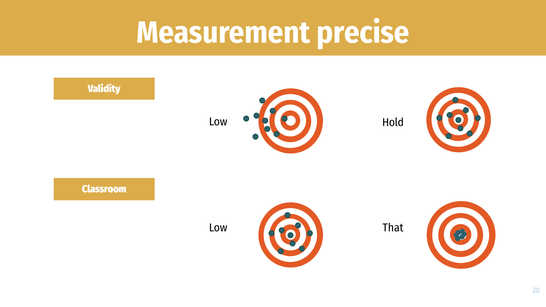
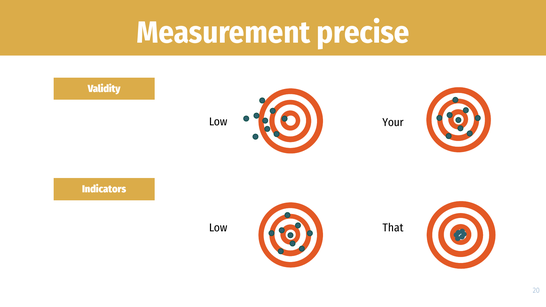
Hold: Hold -> Your
Classroom: Classroom -> Indicators
